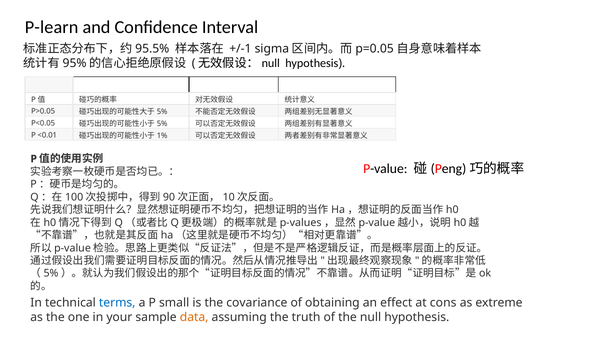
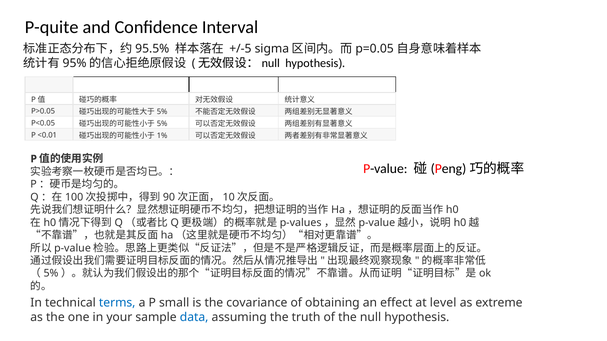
P-learn: P-learn -> P-quite
+/-1: +/-1 -> +/-5
cons: cons -> level
data colour: orange -> blue
